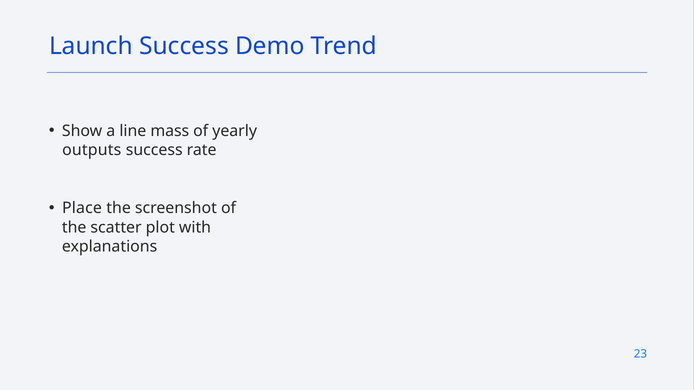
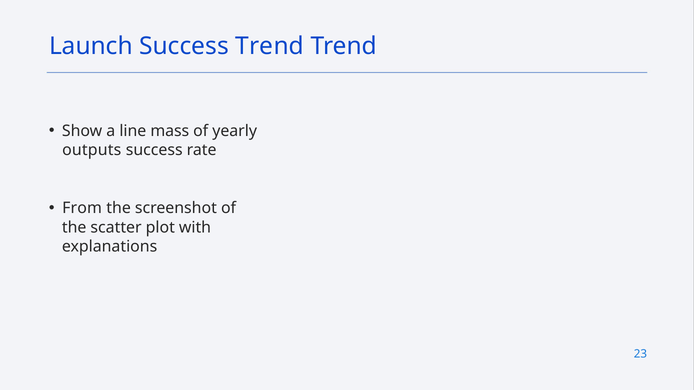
Success Demo: Demo -> Trend
Place: Place -> From
